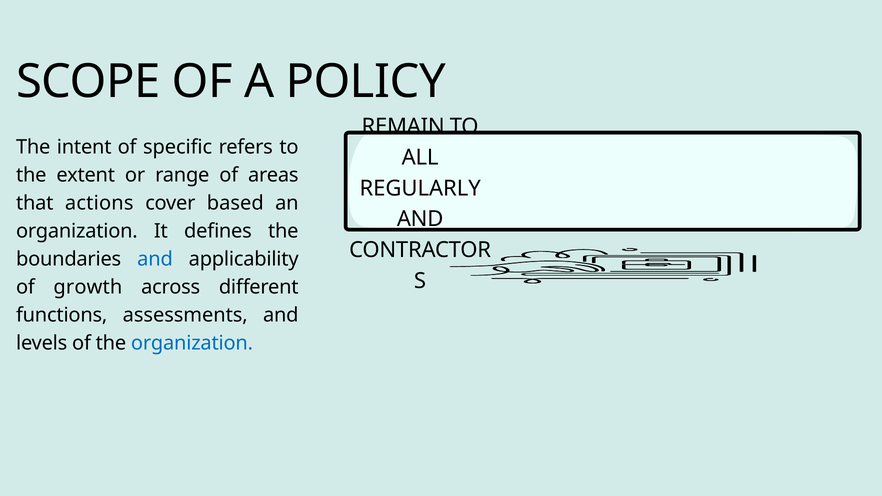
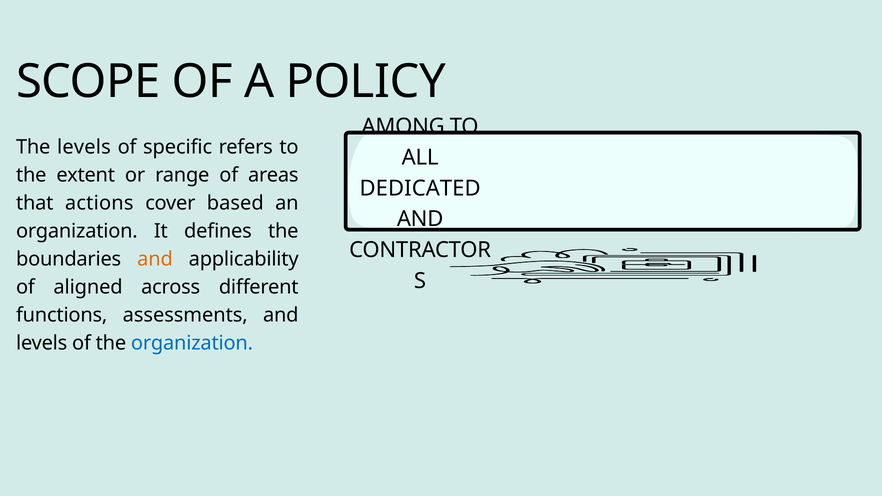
REMAIN: REMAIN -> AMONG
The intent: intent -> levels
REGULARLY: REGULARLY -> DEDICATED
and at (155, 259) colour: blue -> orange
growth: growth -> aligned
